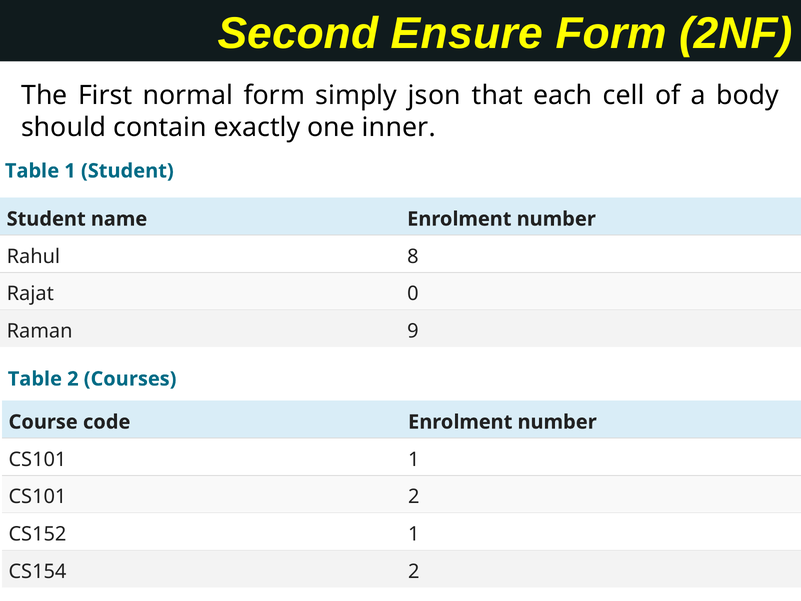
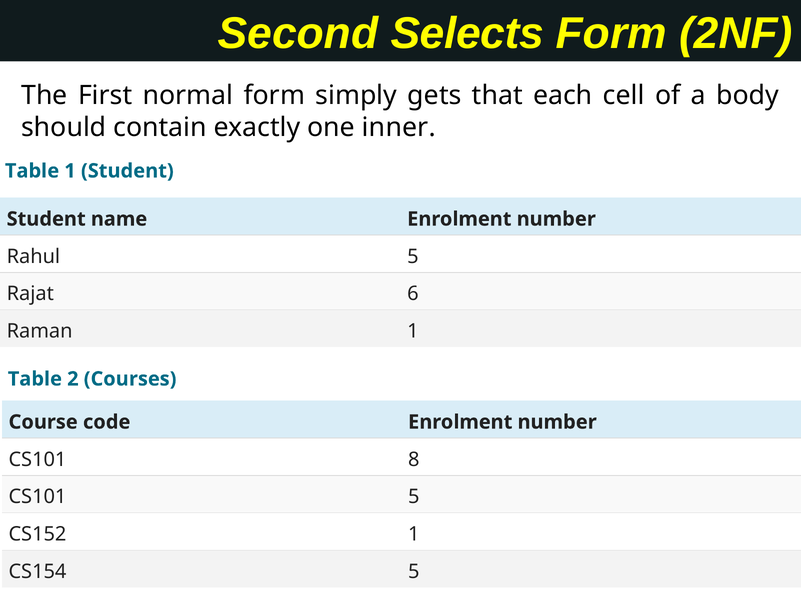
Ensure: Ensure -> Selects
json: json -> gets
Rahul 8: 8 -> 5
0: 0 -> 6
Raman 9: 9 -> 1
CS101 1: 1 -> 8
CS101 2: 2 -> 5
CS154 2: 2 -> 5
